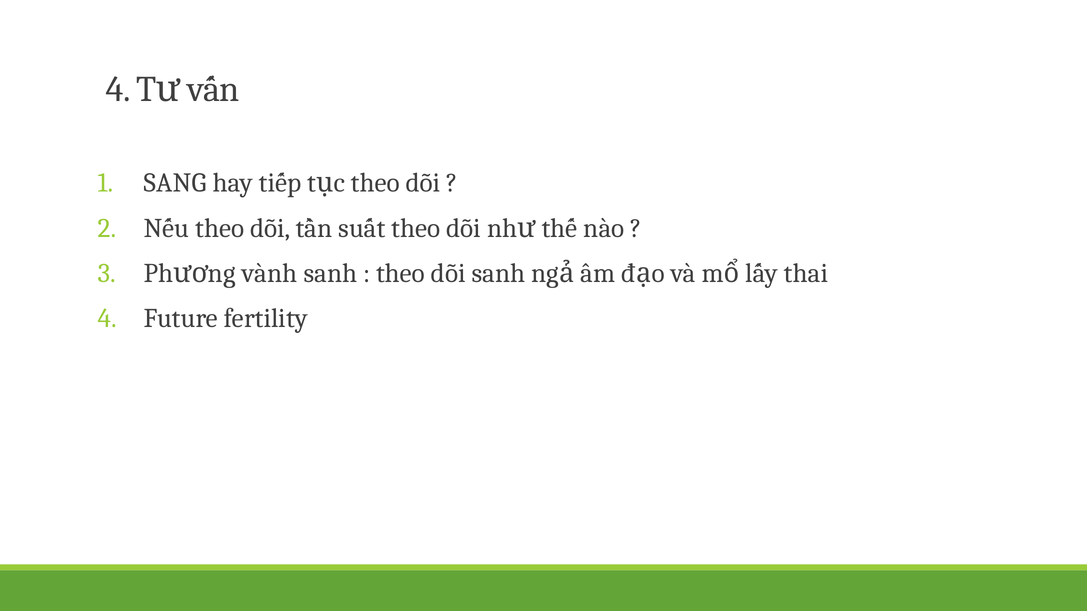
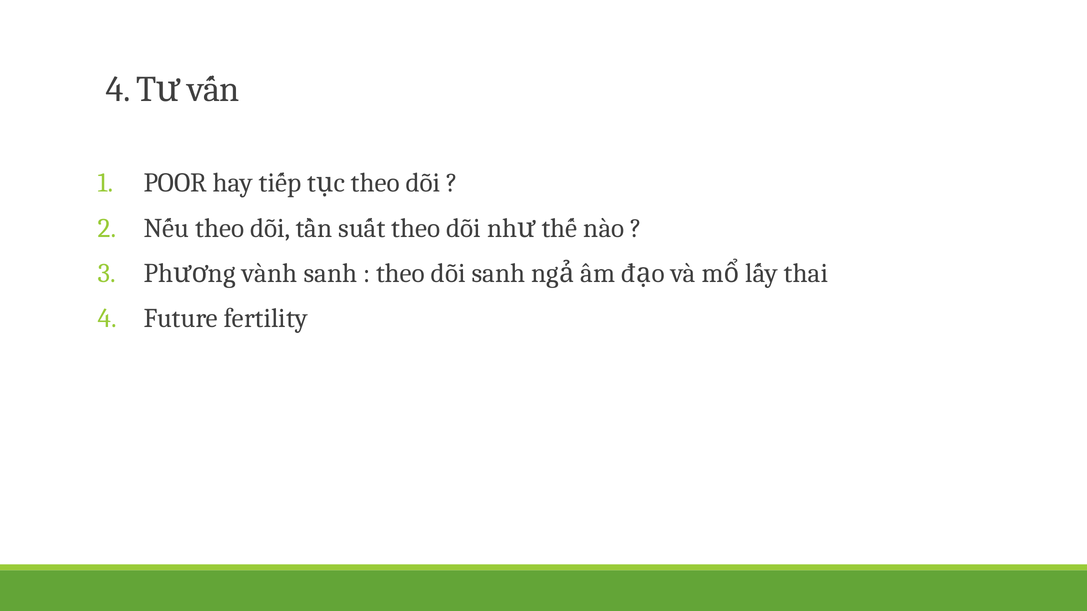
SANG: SANG -> POOR
